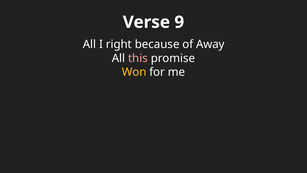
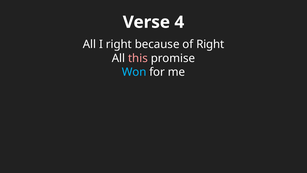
9: 9 -> 4
of Away: Away -> Right
Won colour: yellow -> light blue
